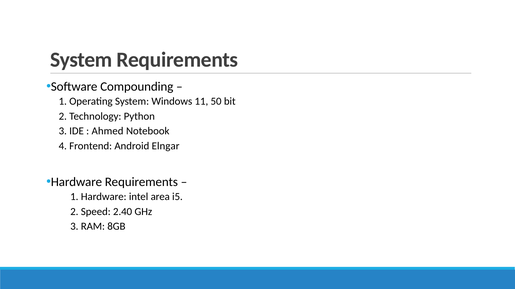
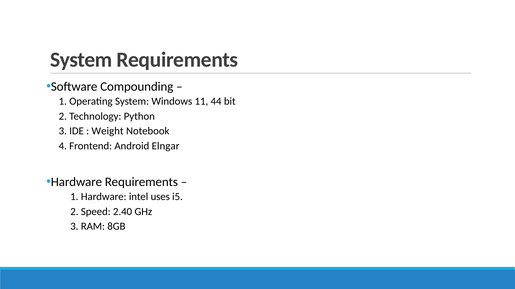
50: 50 -> 44
Ahmed: Ahmed -> Weight
area: area -> uses
